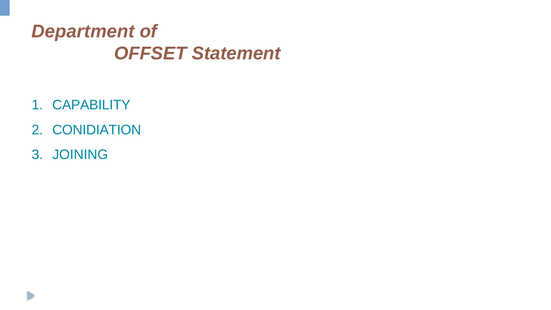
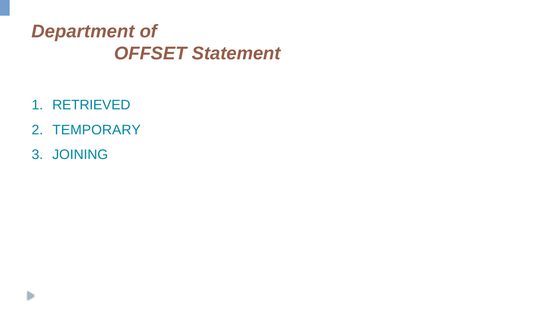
CAPABILITY: CAPABILITY -> RETRIEVED
CONIDIATION: CONIDIATION -> TEMPORARY
